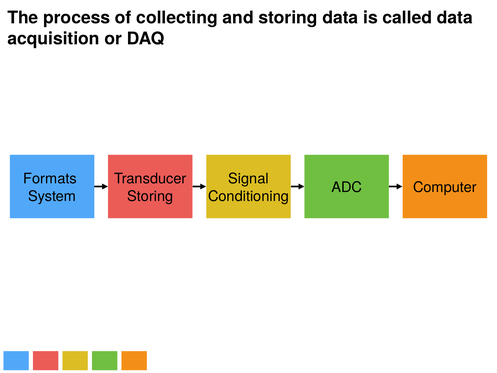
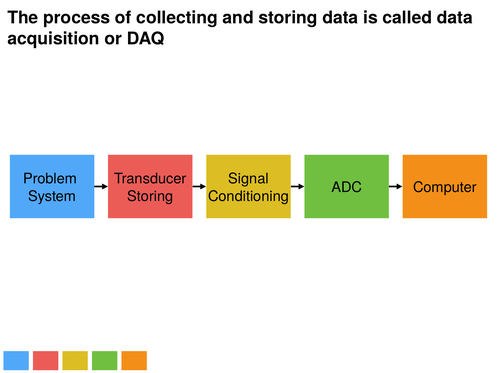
Formats: Formats -> Problem
